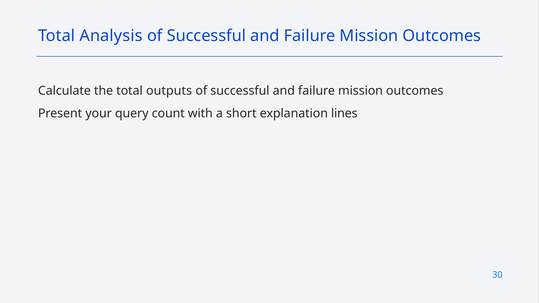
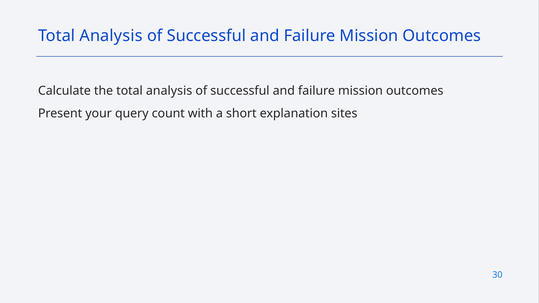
the total outputs: outputs -> analysis
lines: lines -> sites
